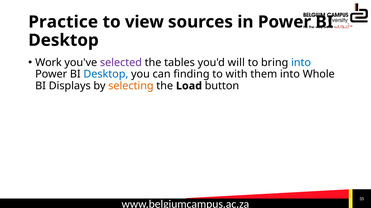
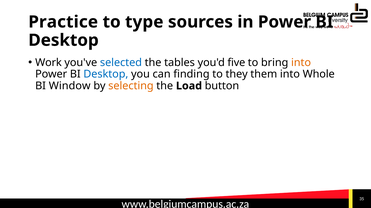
view: view -> type
selected colour: purple -> blue
will: will -> five
into at (301, 63) colour: blue -> orange
with: with -> they
Displays: Displays -> Window
